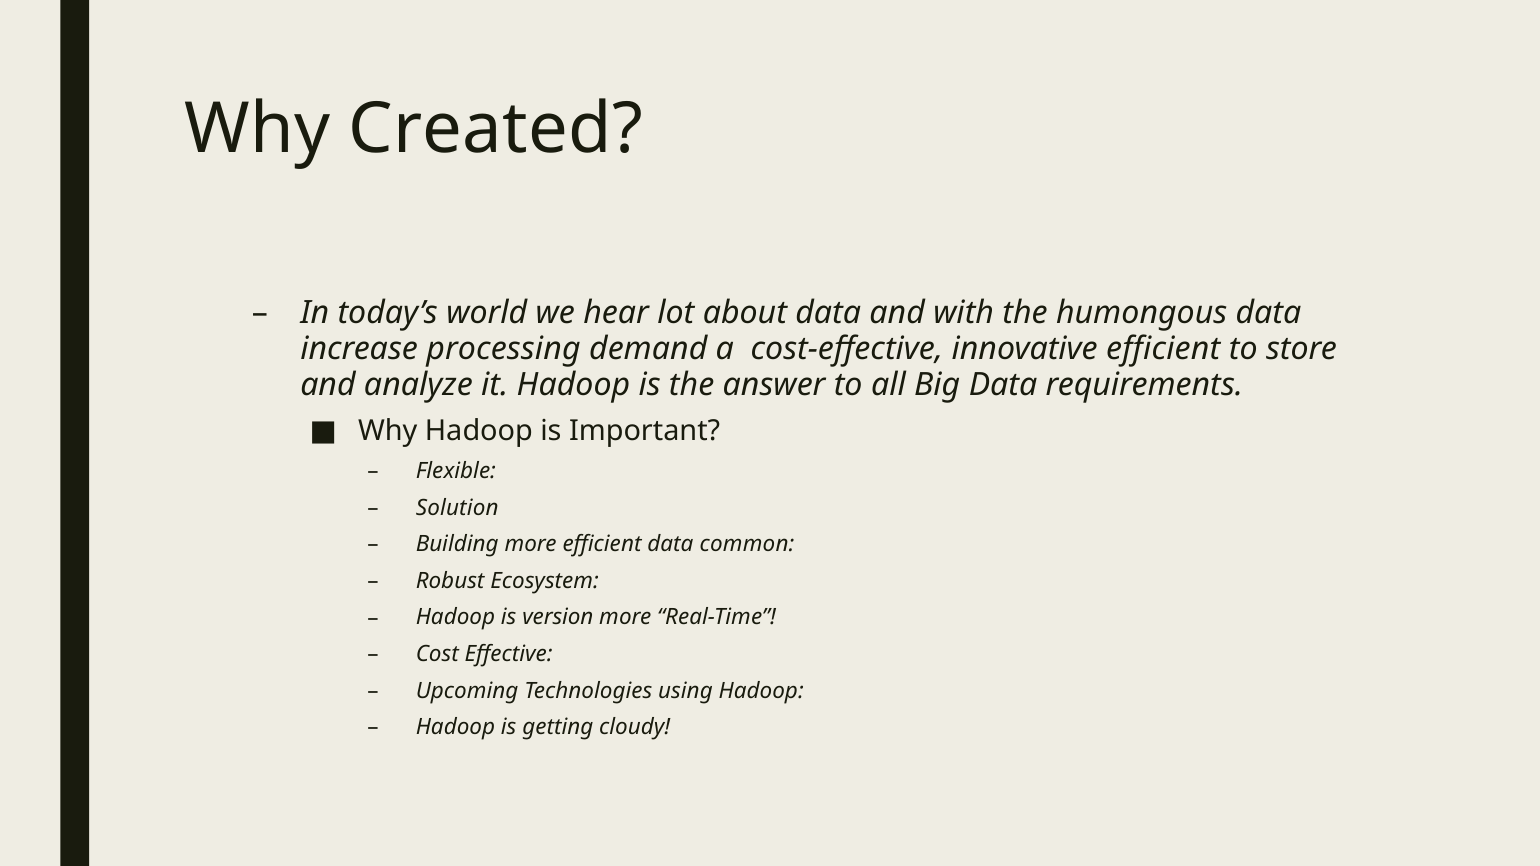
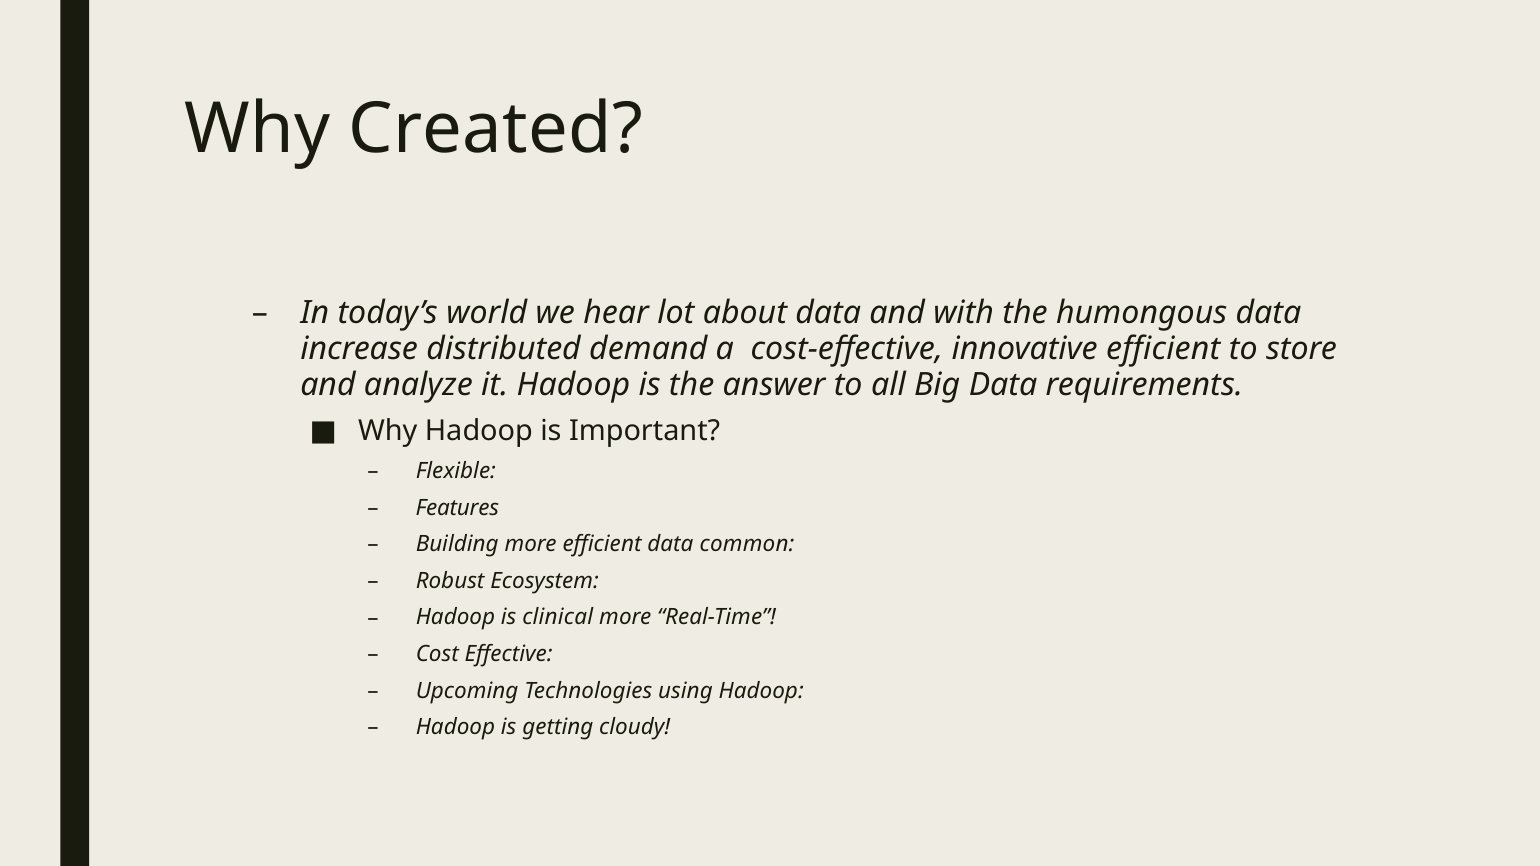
processing: processing -> distributed
Solution: Solution -> Features
version: version -> clinical
